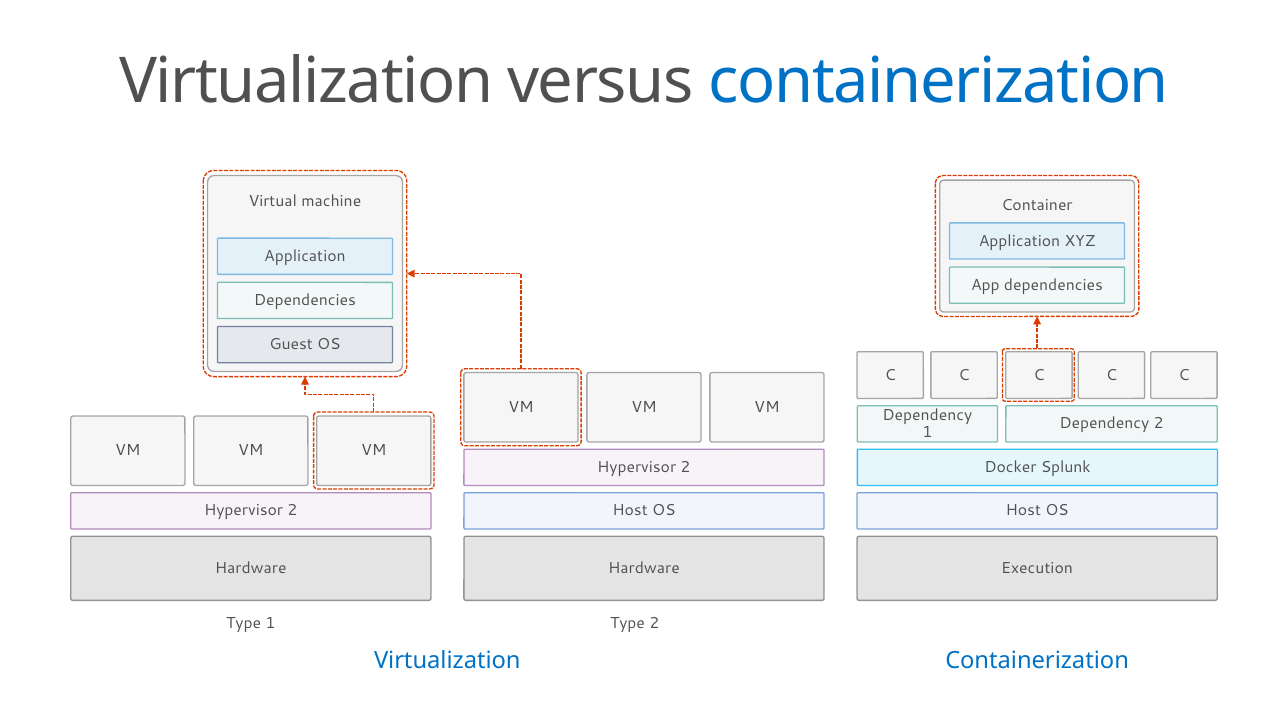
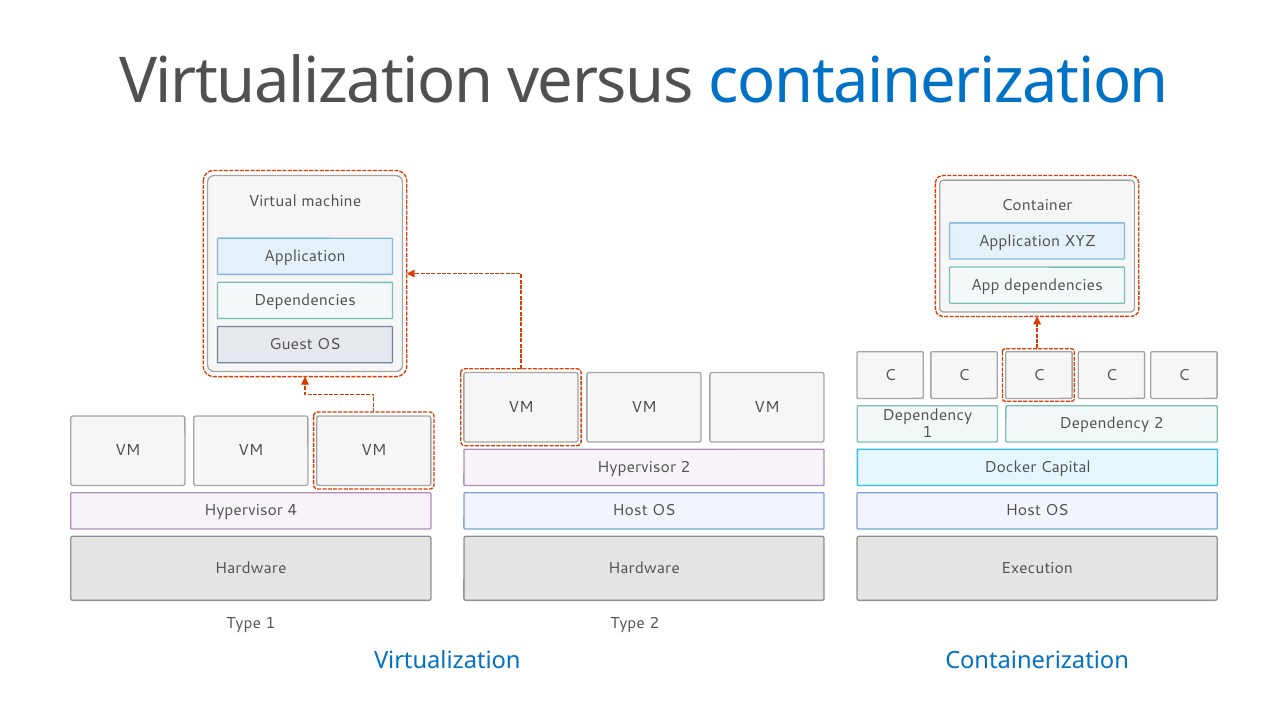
Splunk: Splunk -> Capital
2 at (292, 511): 2 -> 4
